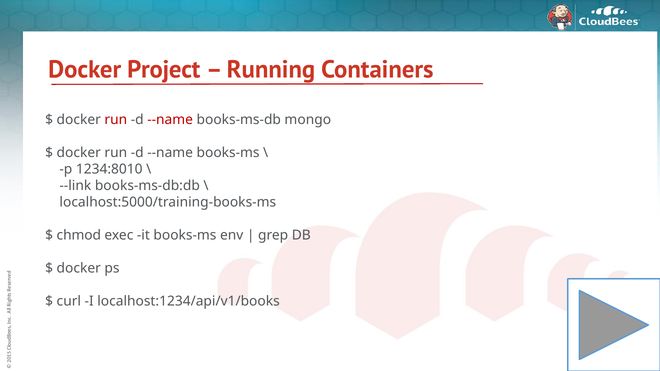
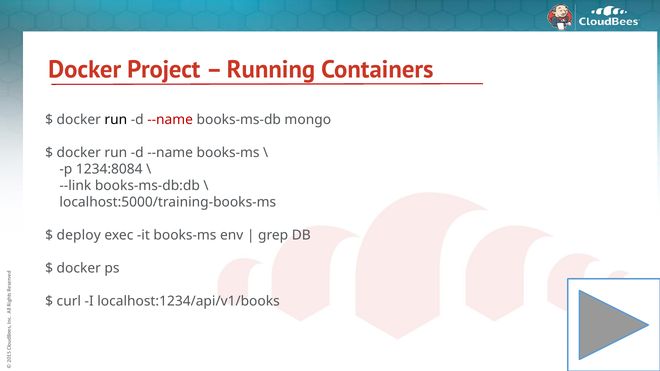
run at (116, 120) colour: red -> black
1234:8010: 1234:8010 -> 1234:8084
chmod: chmod -> deploy
